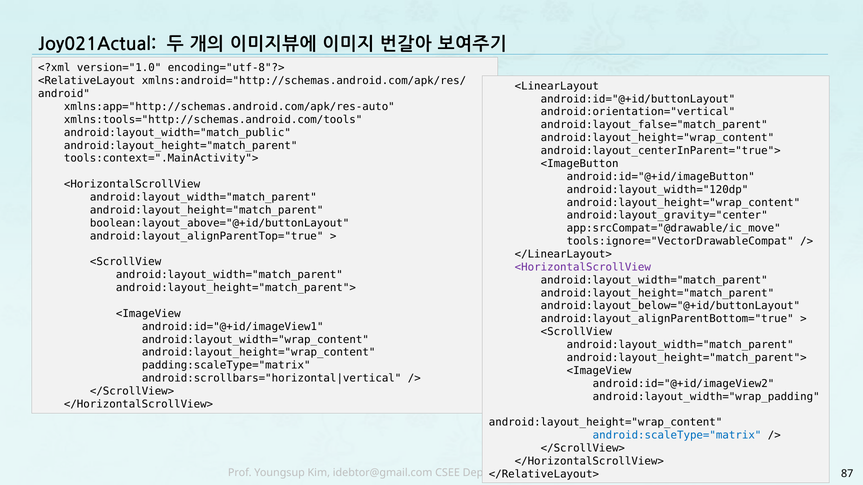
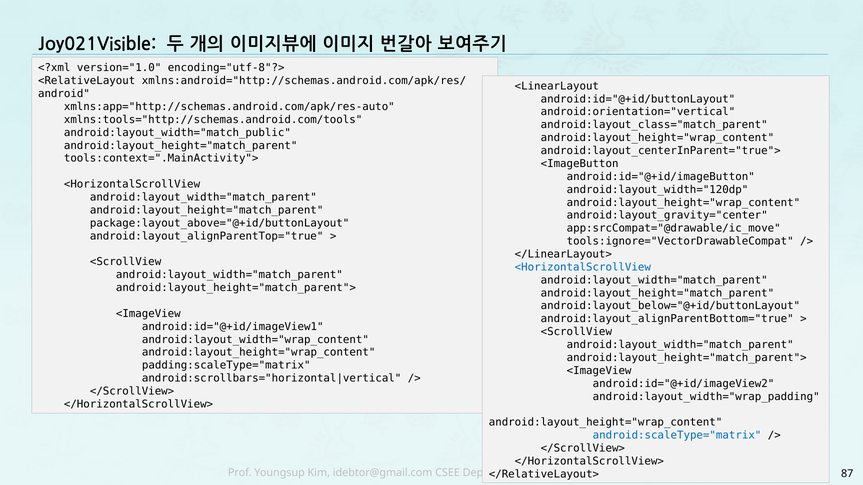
Joy021Actual: Joy021Actual -> Joy021Visible
android:layout_false="match_parent: android:layout_false="match_parent -> android:layout_class="match_parent
boolean:layout_above="@+id/buttonLayout: boolean:layout_above="@+id/buttonLayout -> package:layout_above="@+id/buttonLayout
<HorizontalScrollView at (583, 267) colour: purple -> blue
